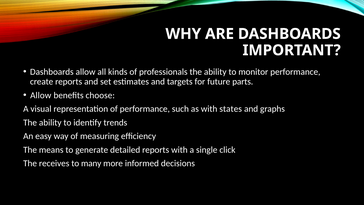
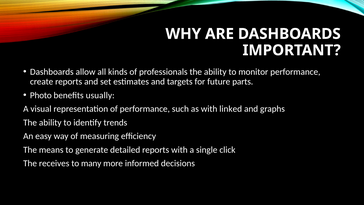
Allow at (41, 95): Allow -> Photo
choose: choose -> usually
states: states -> linked
